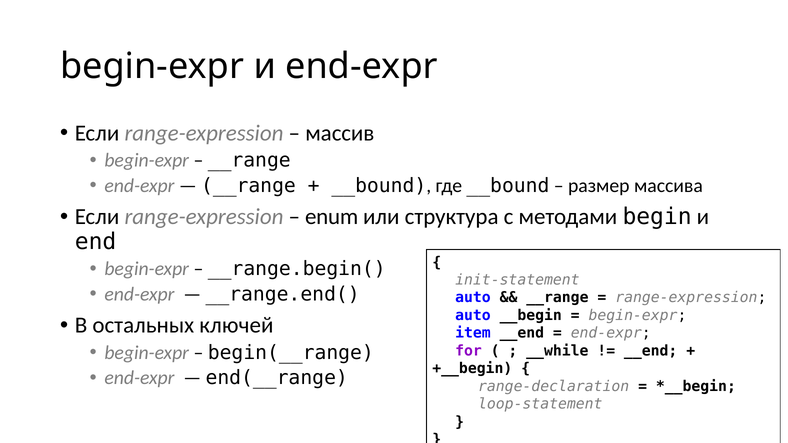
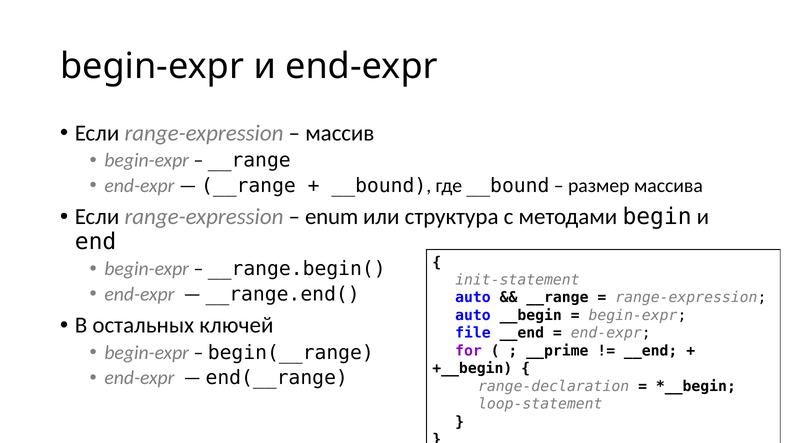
item: item -> file
__while: __while -> __prime
